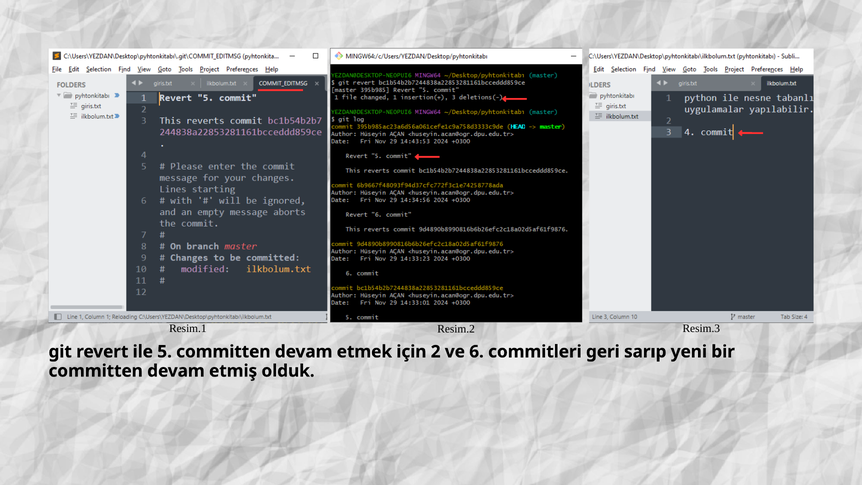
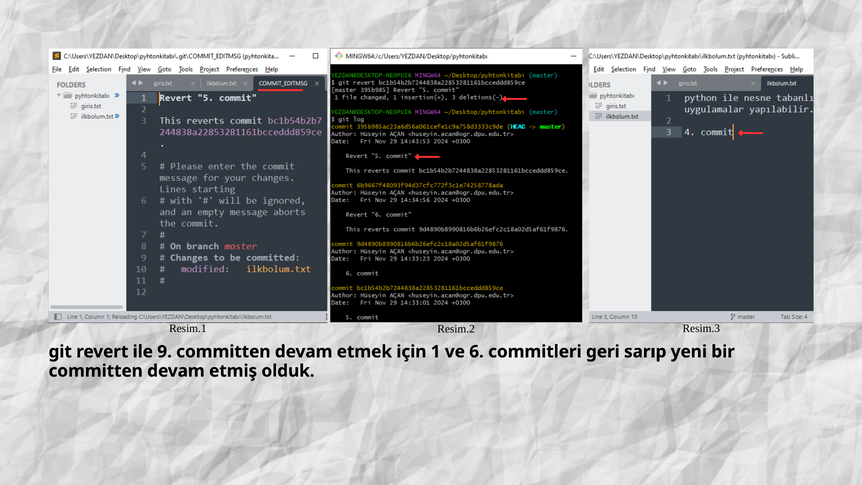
5: 5 -> 9
2: 2 -> 1
